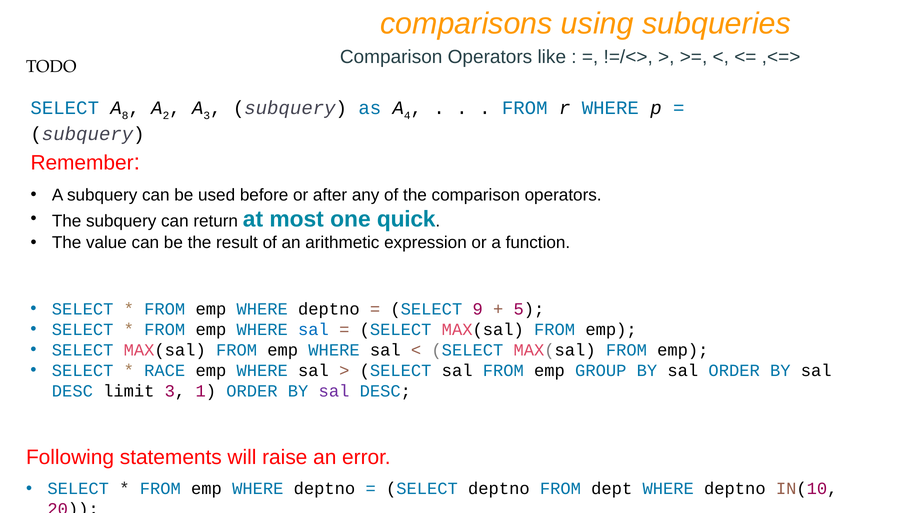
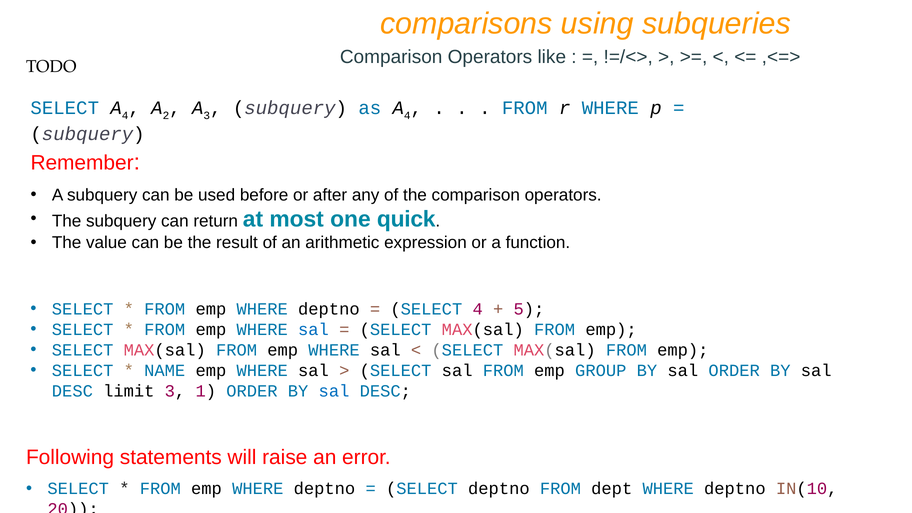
SELECT A 8: 8 -> 4
SELECT 9: 9 -> 4
RACE: RACE -> NAME
sal at (334, 391) colour: purple -> blue
